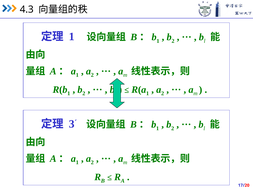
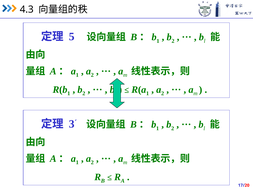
1 at (72, 37): 1 -> 5
